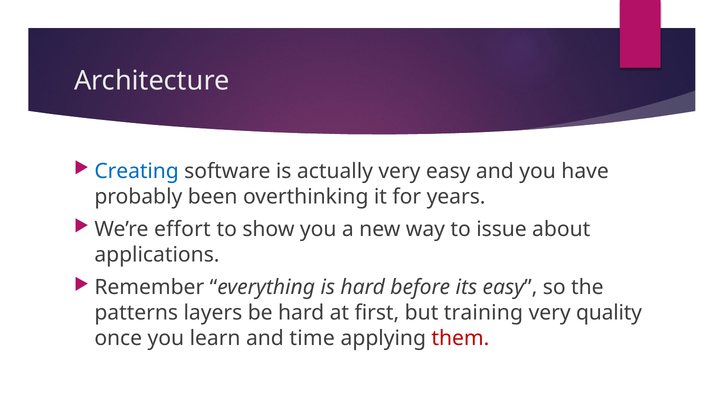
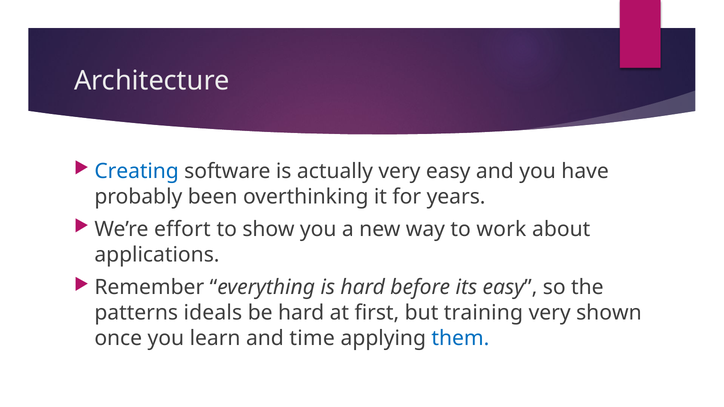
issue: issue -> work
layers: layers -> ideals
quality: quality -> shown
them colour: red -> blue
